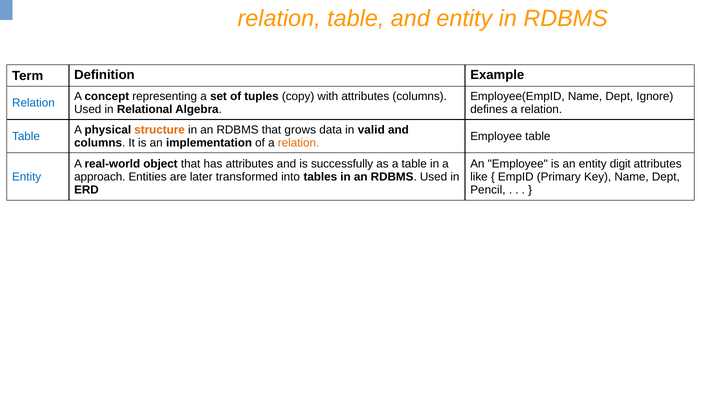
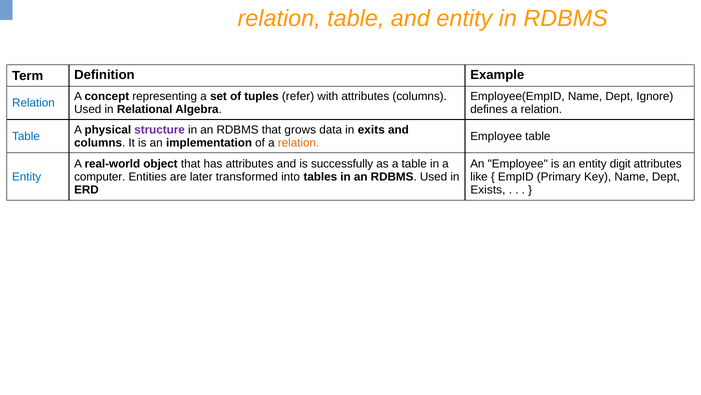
copy: copy -> refer
structure colour: orange -> purple
valid: valid -> exits
approach: approach -> computer
Pencil: Pencil -> Exists
